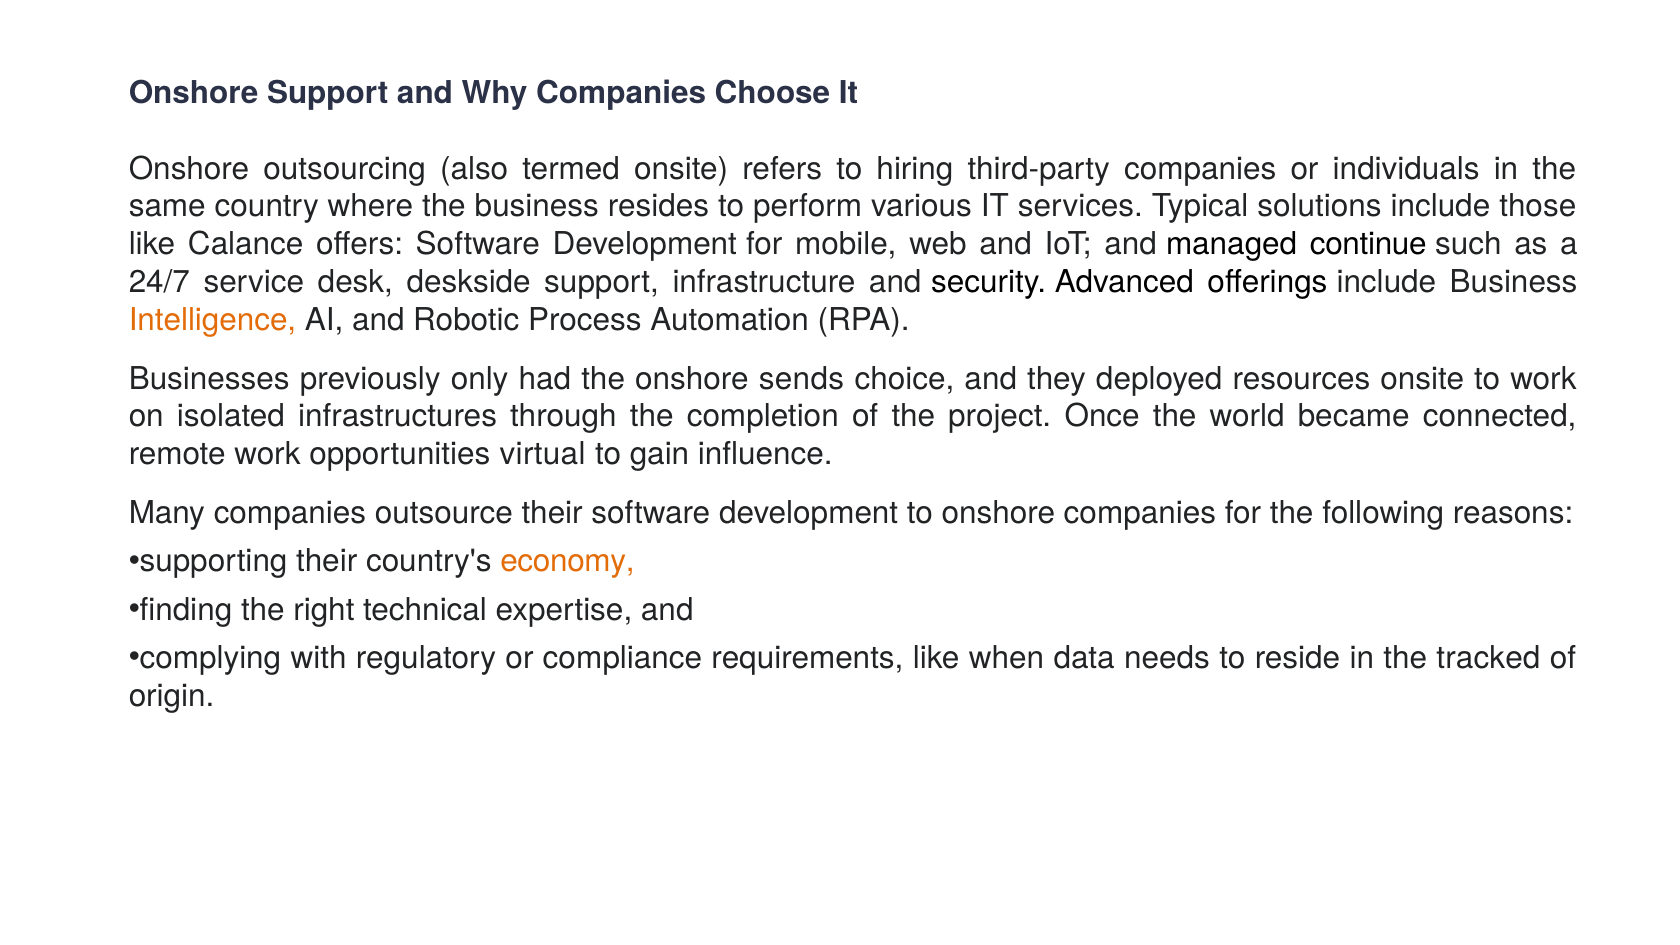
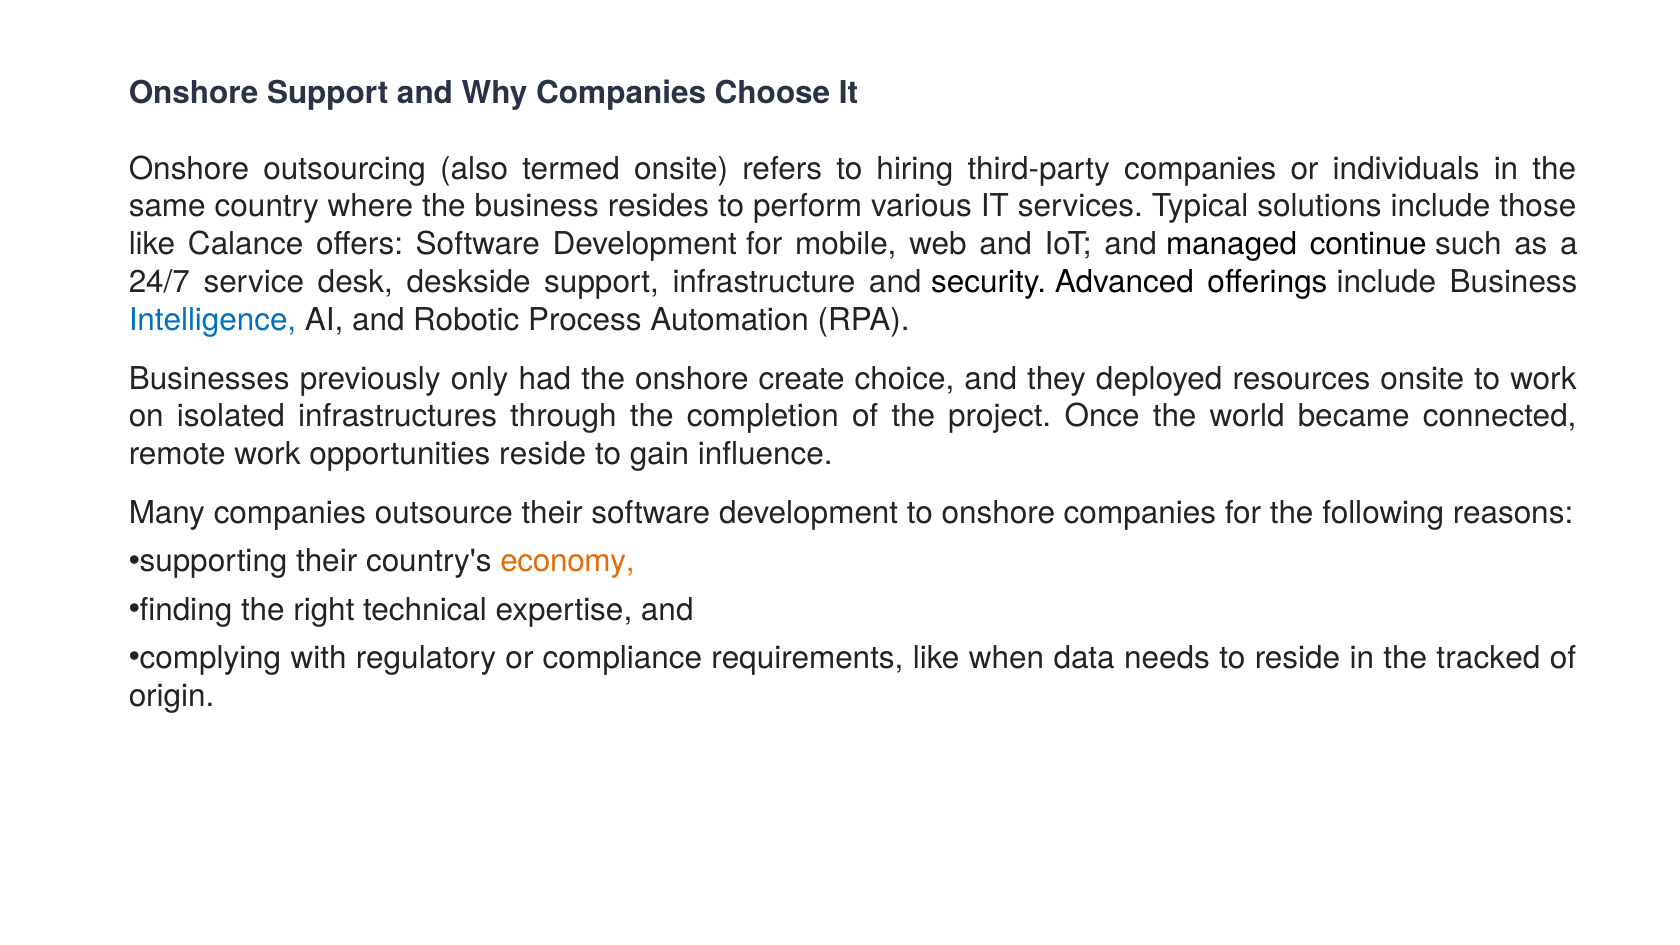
Intelligence colour: orange -> blue
sends: sends -> create
opportunities virtual: virtual -> reside
